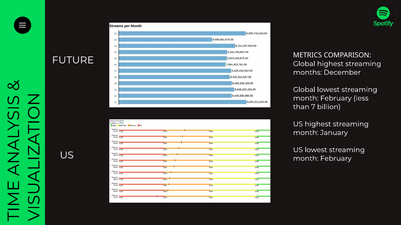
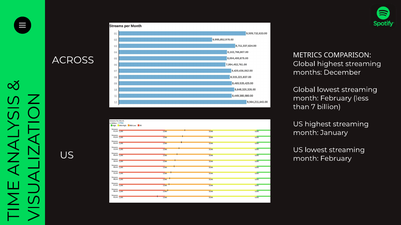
FUTURE: FUTURE -> ACROSS
